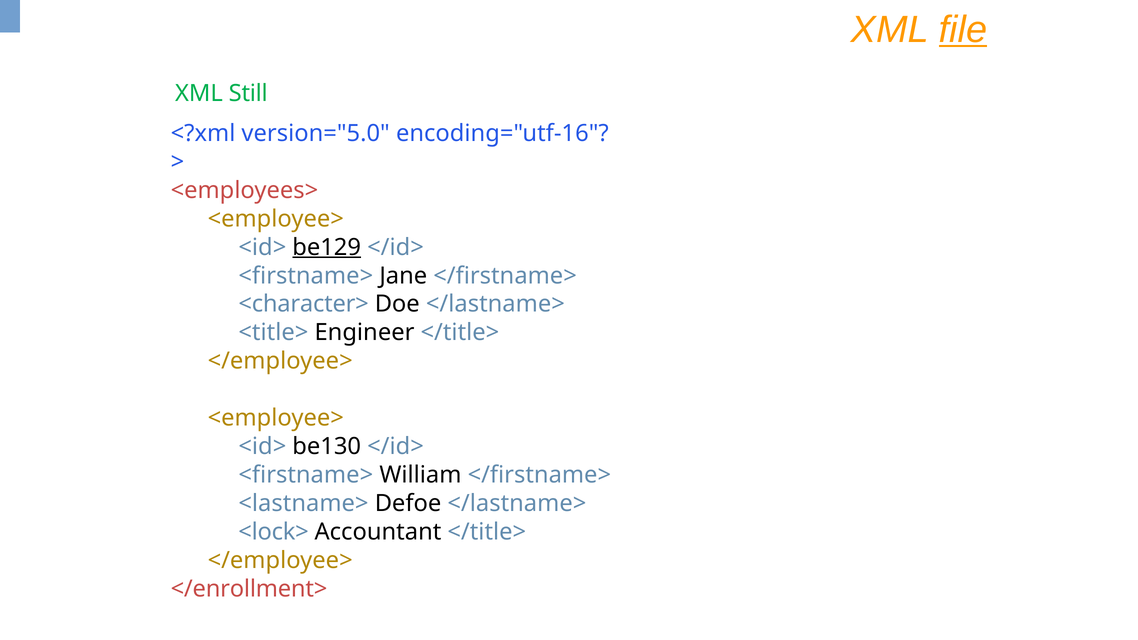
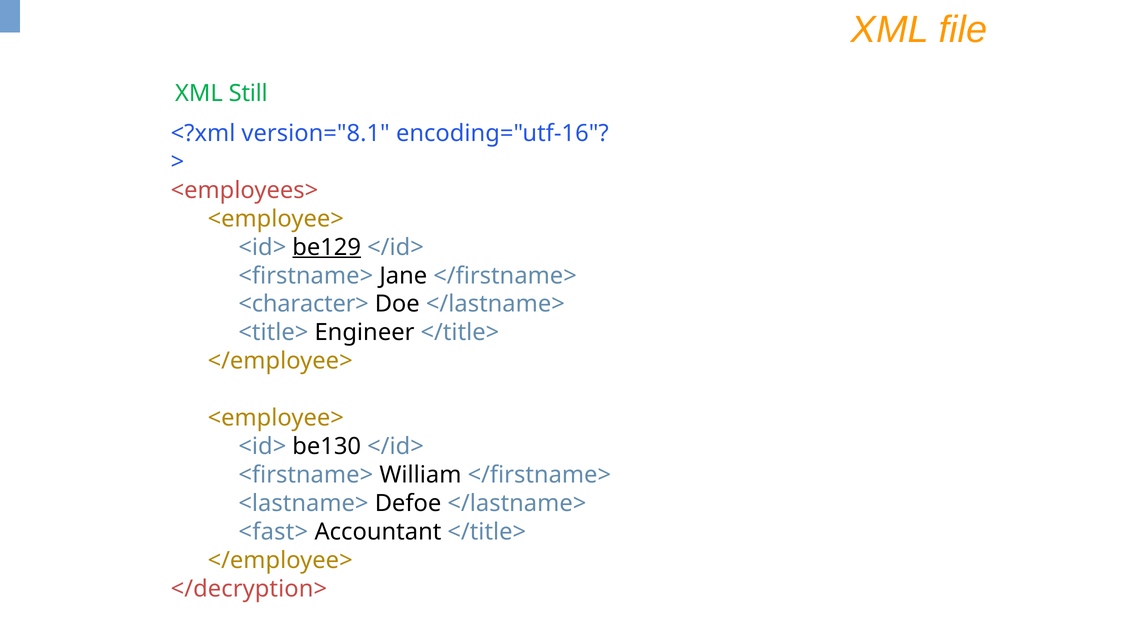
file underline: present -> none
version="5.0: version="5.0 -> version="8.1
<lock>: <lock> -> <fast>
</enrollment>: </enrollment> -> </decryption>
